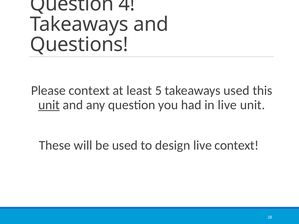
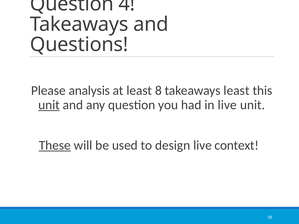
Please context: context -> analysis
5: 5 -> 8
takeaways used: used -> least
These underline: none -> present
